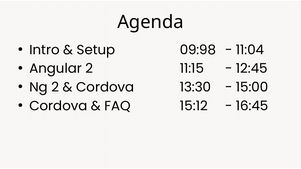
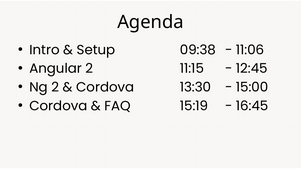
09:98: 09:98 -> 09:38
11:04: 11:04 -> 11:06
15:12: 15:12 -> 15:19
